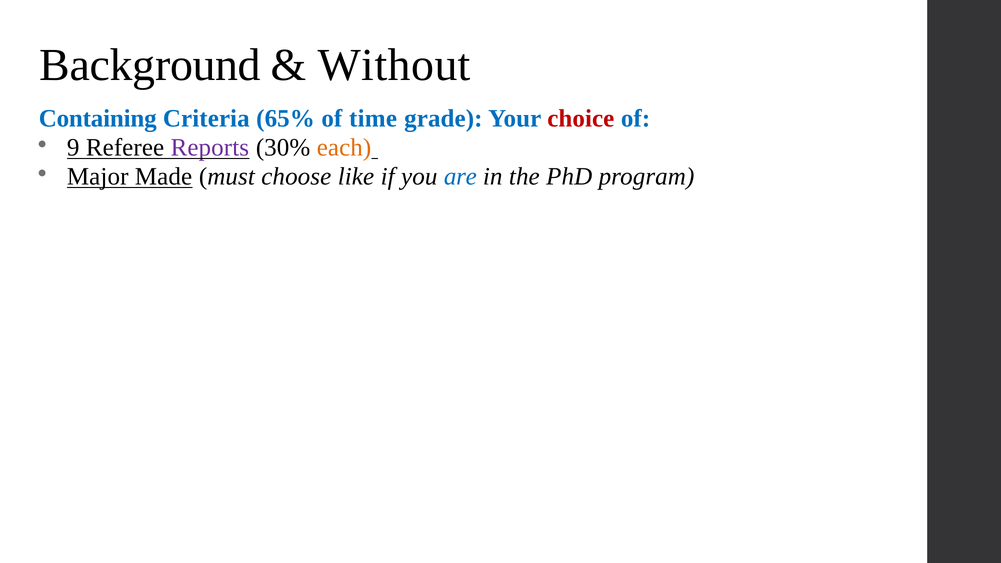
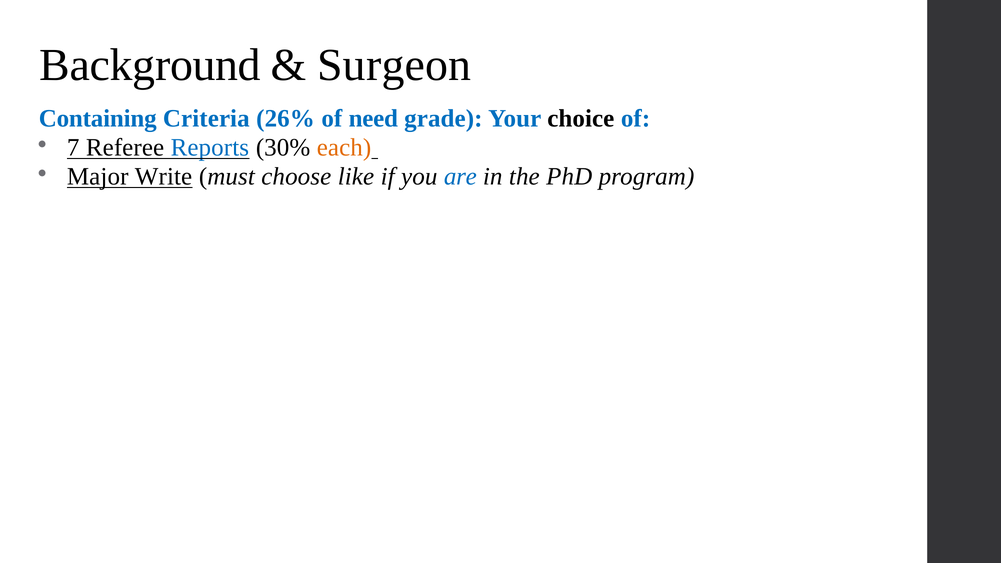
Without: Without -> Surgeon
65%: 65% -> 26%
time: time -> need
choice colour: red -> black
9: 9 -> 7
Reports colour: purple -> blue
Made: Made -> Write
